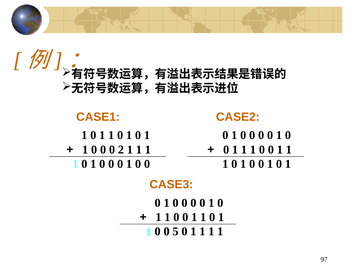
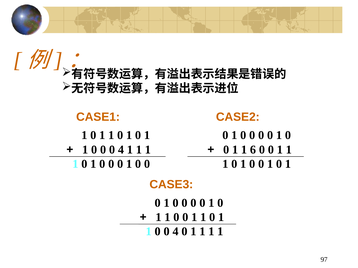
0 0 0 2: 2 -> 4
1 at (253, 150): 1 -> 6
1 0 0 5: 5 -> 4
